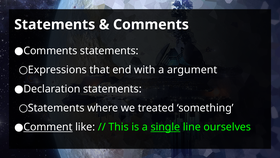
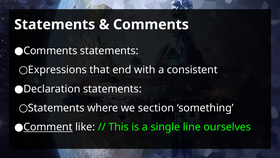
argument: argument -> consistent
treated: treated -> section
single underline: present -> none
